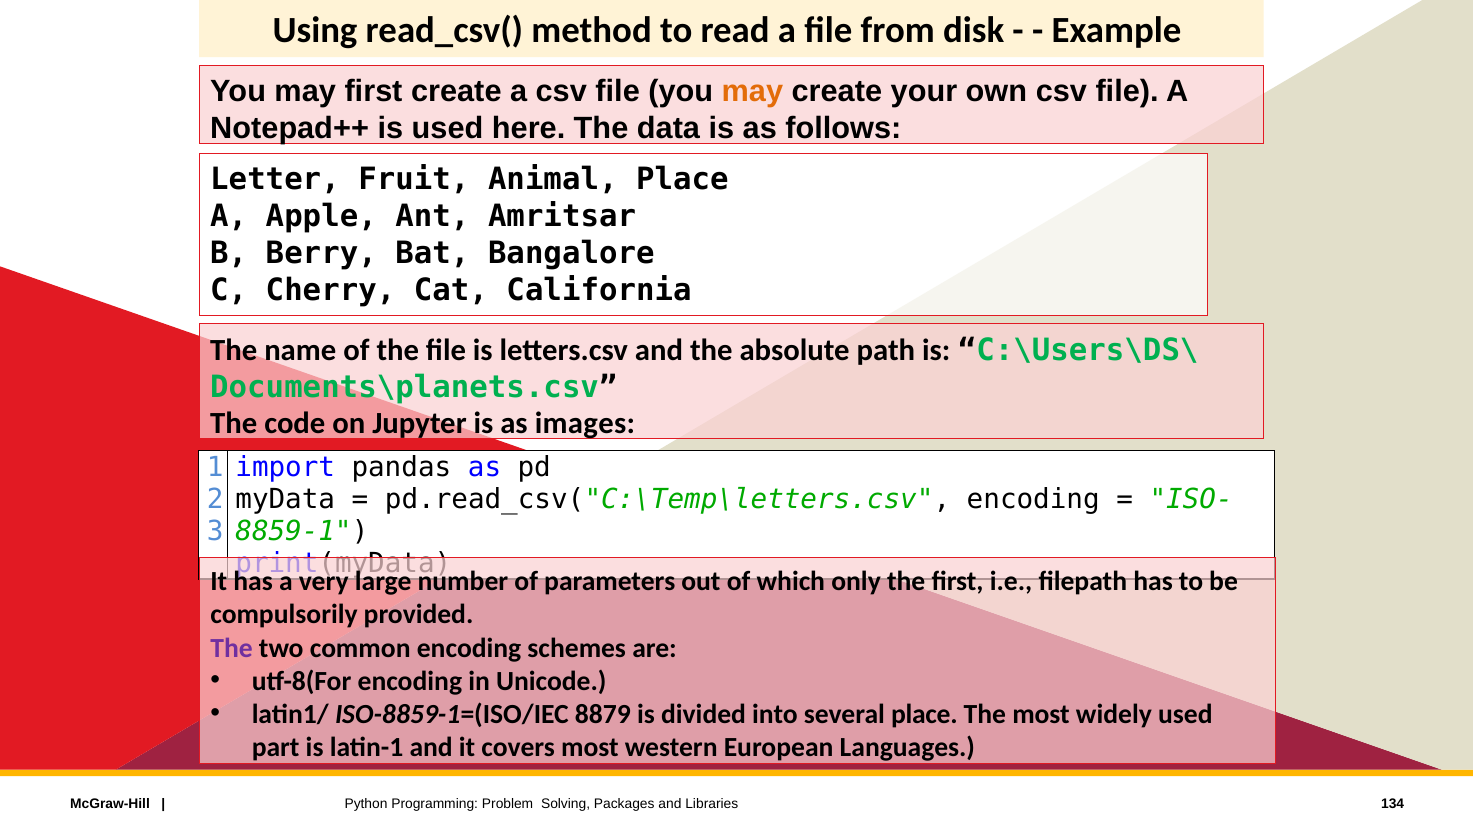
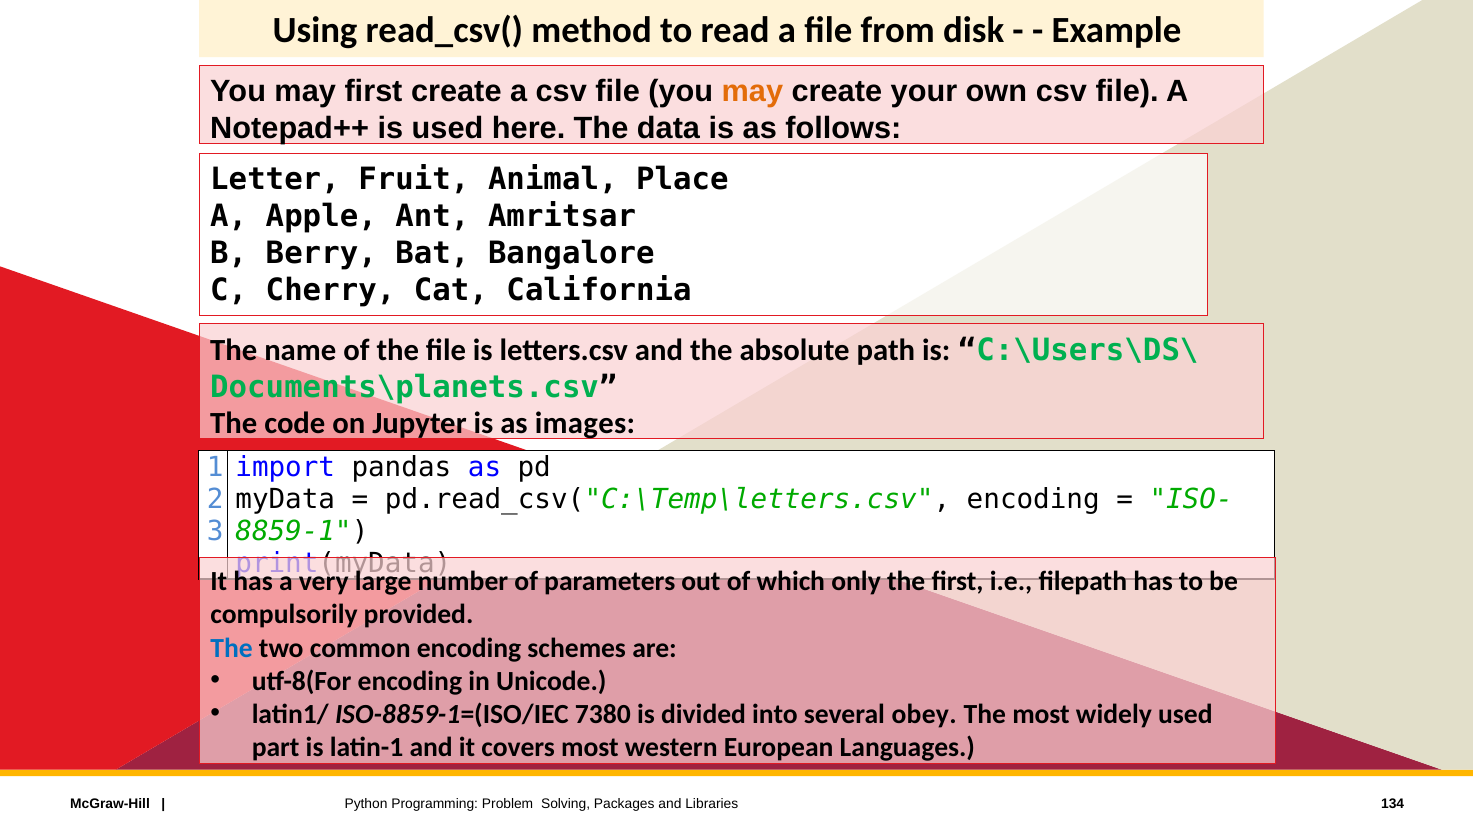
The at (232, 648) colour: purple -> blue
8879: 8879 -> 7380
several place: place -> obey
